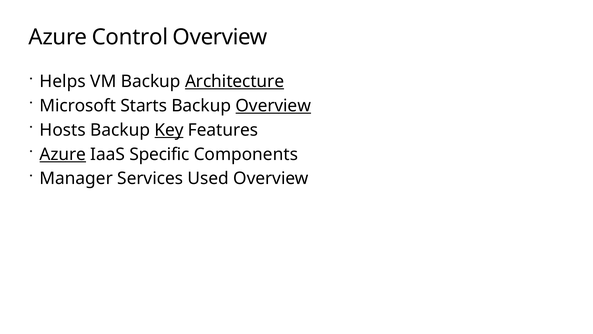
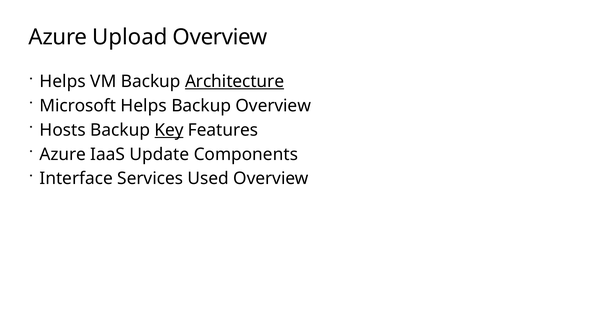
Control: Control -> Upload
Microsoft Starts: Starts -> Helps
Overview at (273, 106) underline: present -> none
Azure at (63, 154) underline: present -> none
Specific: Specific -> Update
Manager: Manager -> Interface
